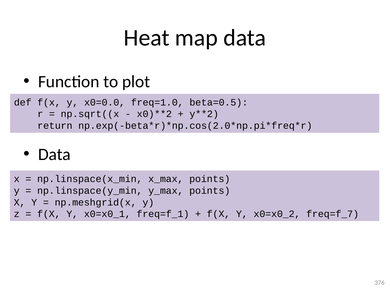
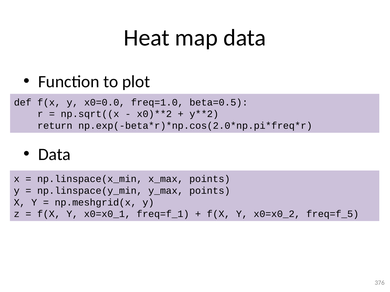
freq=f_7: freq=f_7 -> freq=f_5
